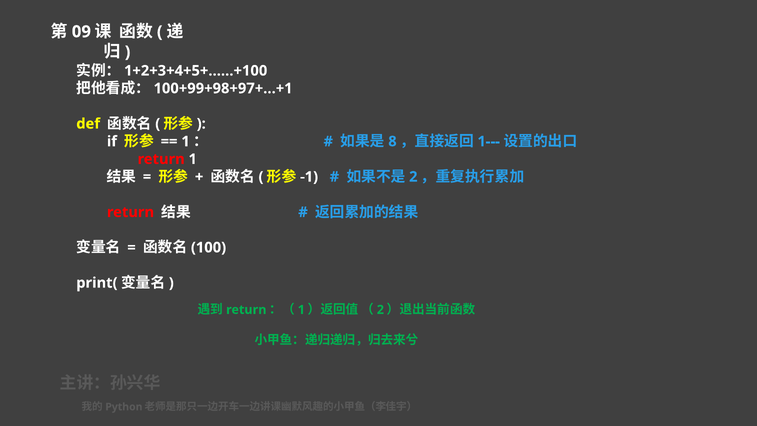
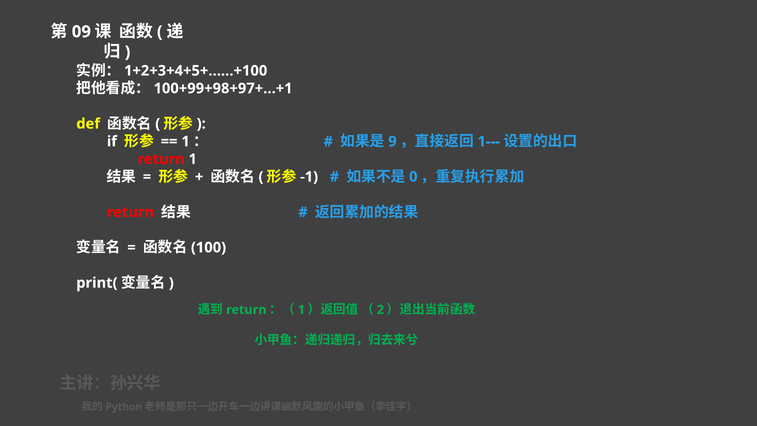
8: 8 -> 9
2 at (413, 177): 2 -> 0
